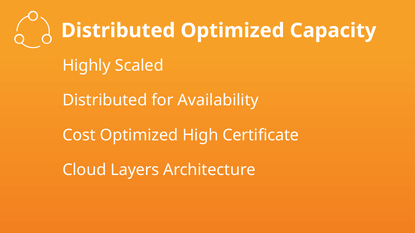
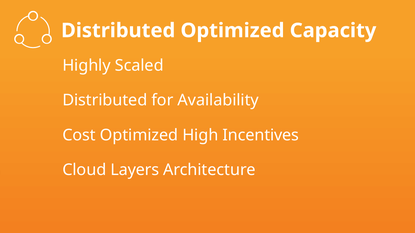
Certificate: Certificate -> Incentives
